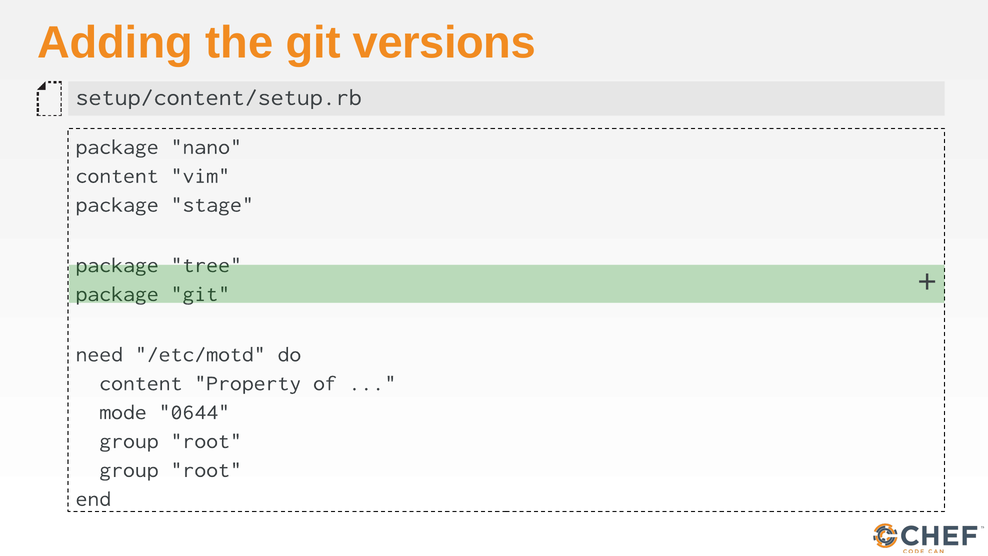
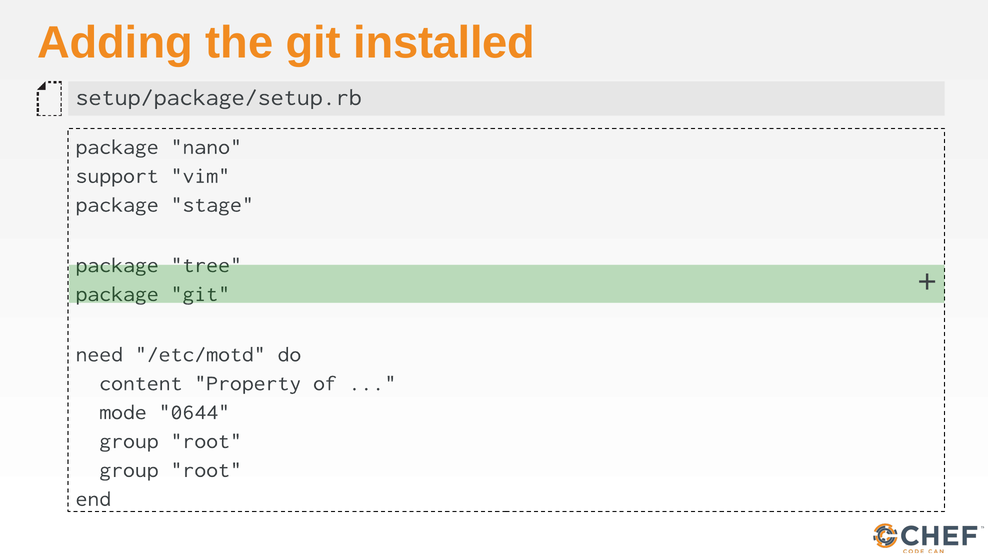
versions: versions -> installed
setup/content/setup.rb: setup/content/setup.rb -> setup/package/setup.rb
content at (117, 176): content -> support
